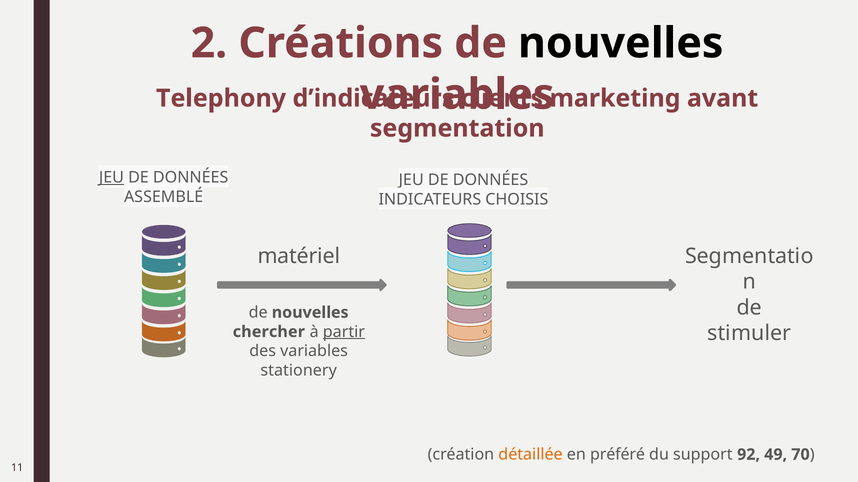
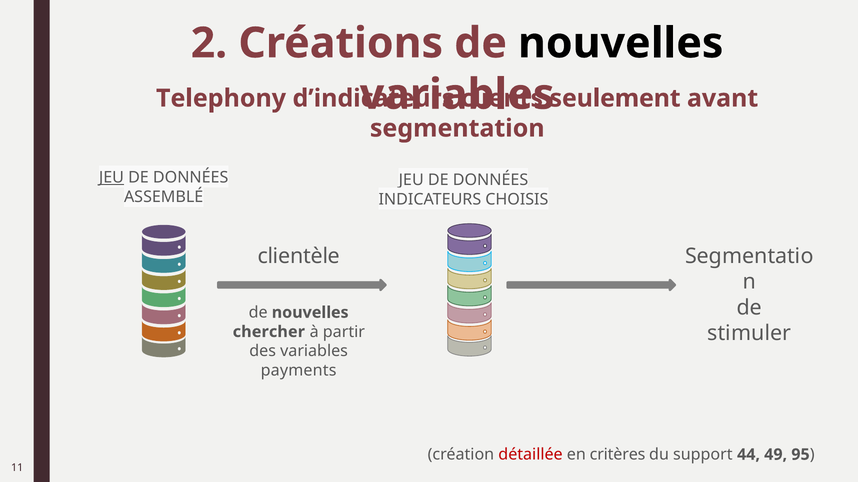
marketing: marketing -> seulement
matériel: matériel -> clientèle
partir underline: present -> none
stationery: stationery -> payments
détaillée colour: orange -> red
préféré: préféré -> critères
92: 92 -> 44
70: 70 -> 95
